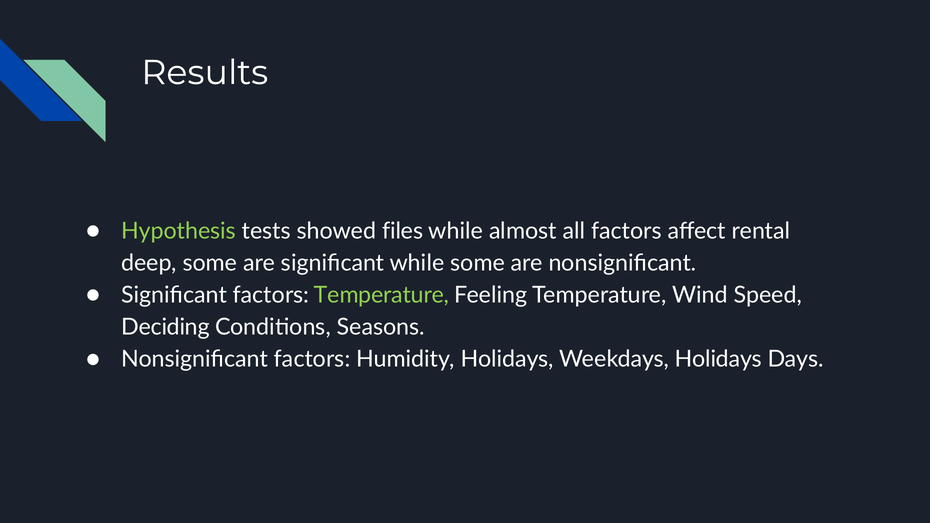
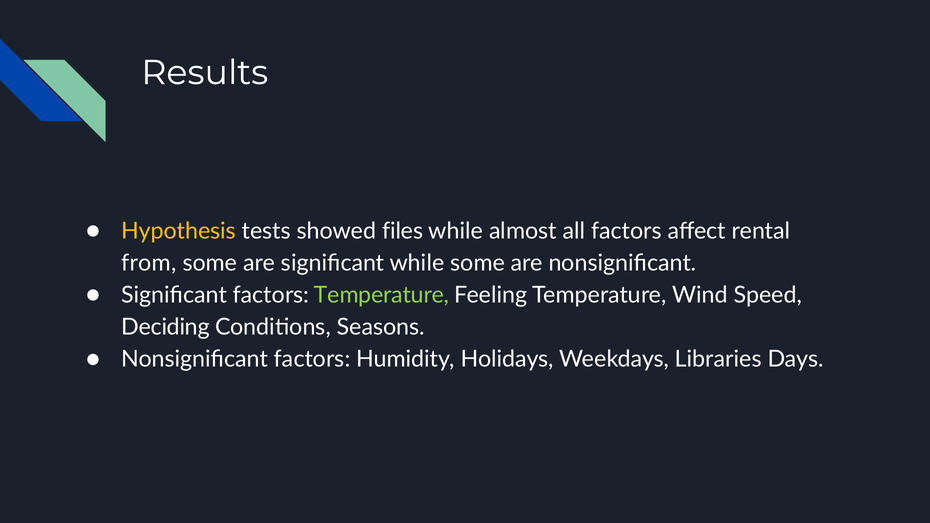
Hypothesis colour: light green -> yellow
deep: deep -> from
Weekdays Holidays: Holidays -> Libraries
